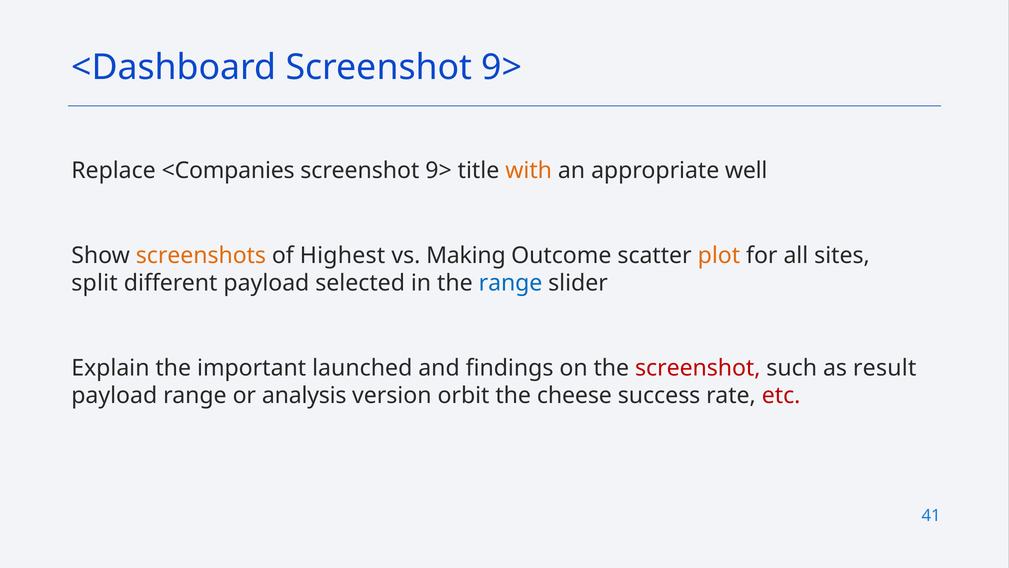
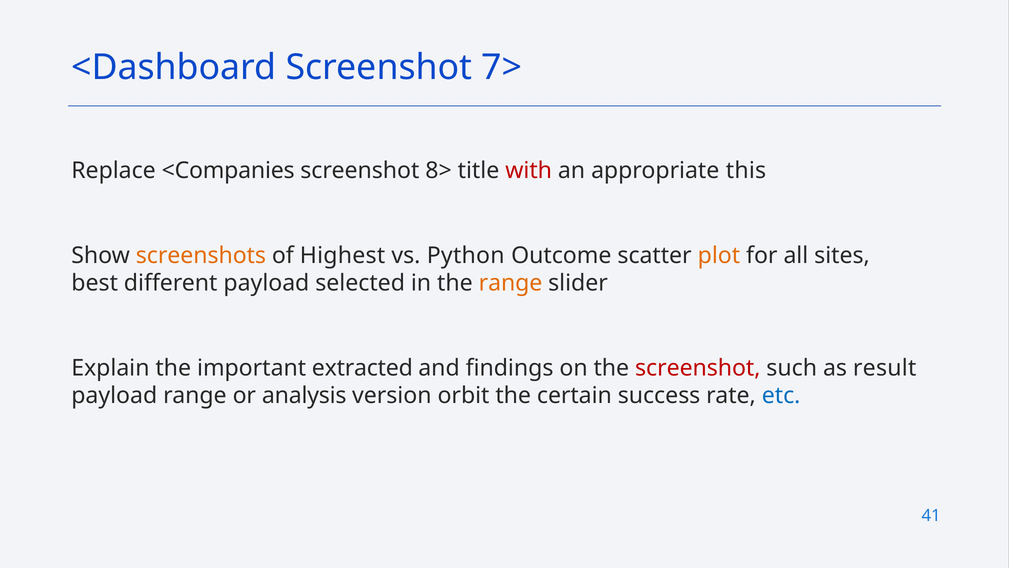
<Dashboard Screenshot 9>: 9> -> 7>
9> at (439, 170): 9> -> 8>
with colour: orange -> red
well: well -> this
Making: Making -> Python
split: split -> best
range at (511, 283) colour: blue -> orange
launched: launched -> extracted
cheese: cheese -> certain
etc colour: red -> blue
